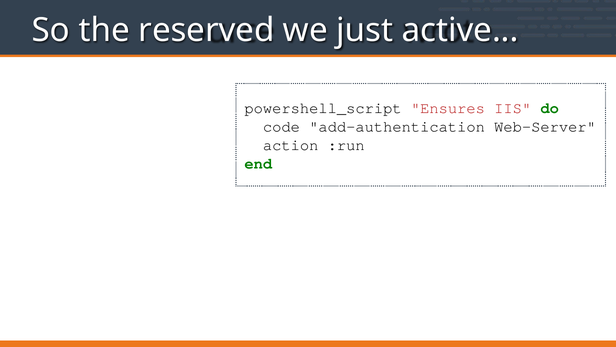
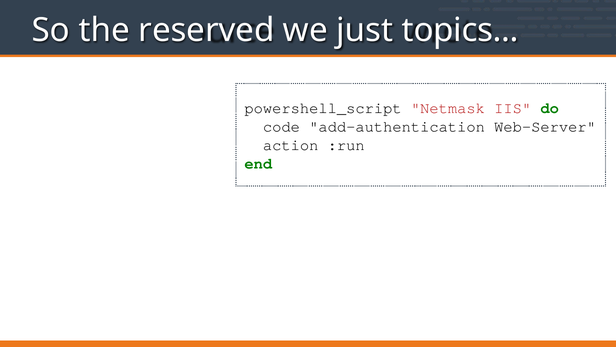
active: active -> topics
Ensures: Ensures -> Netmask
